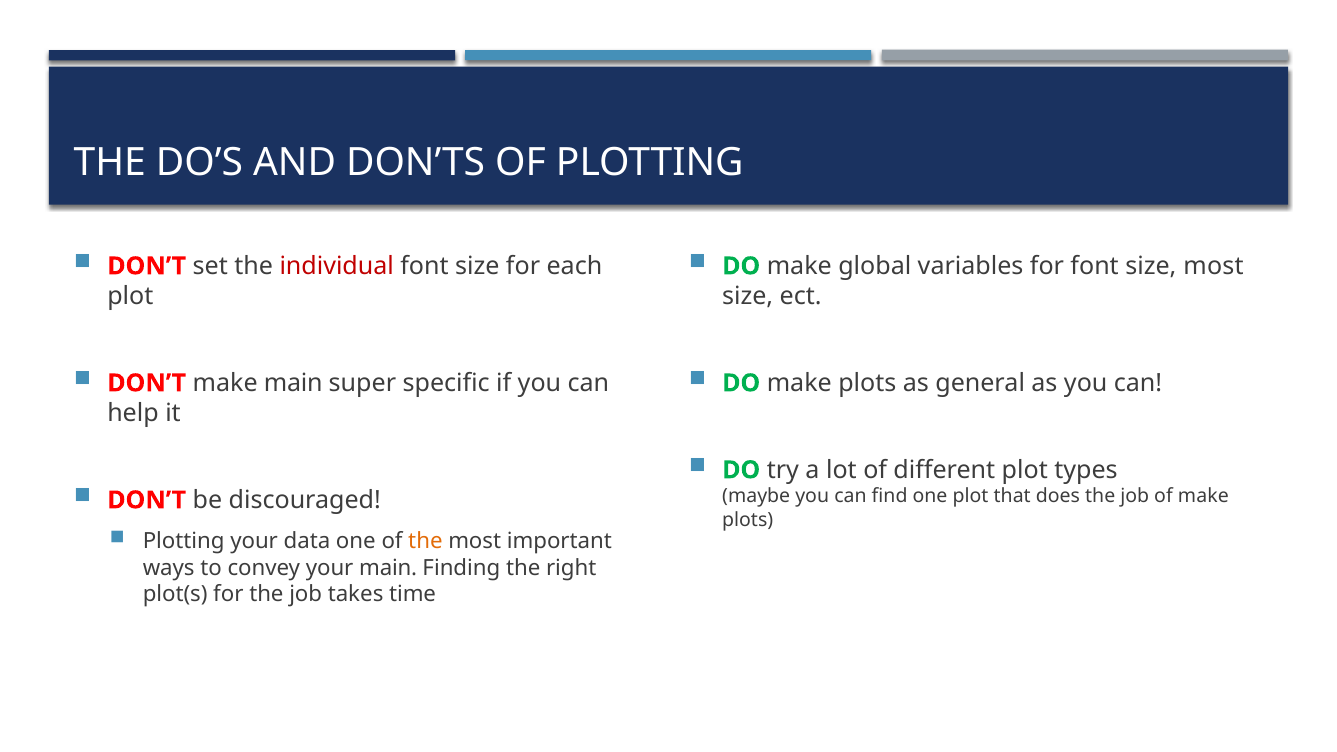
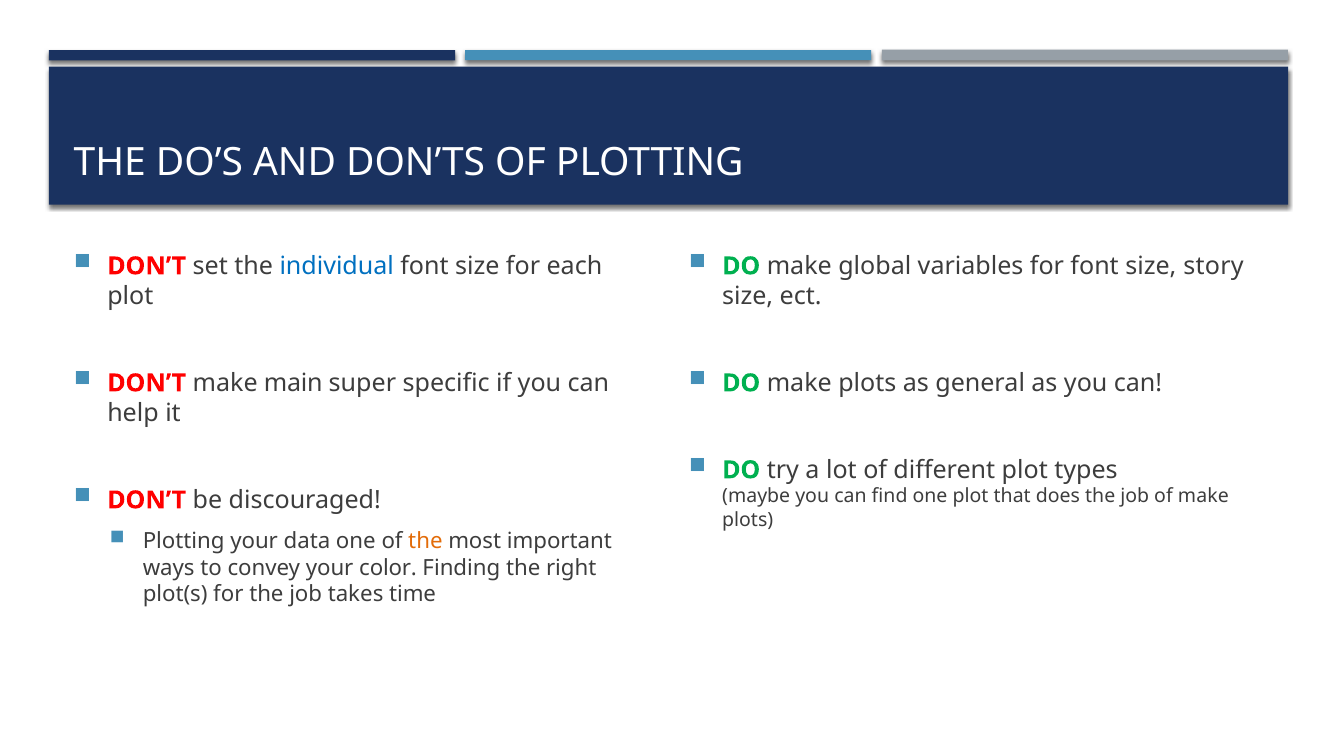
individual colour: red -> blue
size most: most -> story
your main: main -> color
